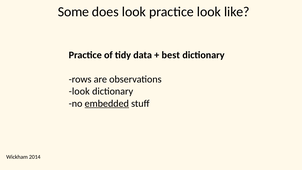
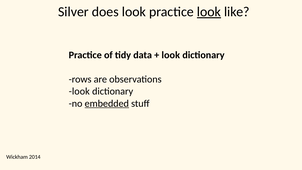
Some: Some -> Silver
look at (209, 12) underline: none -> present
best at (171, 55): best -> look
